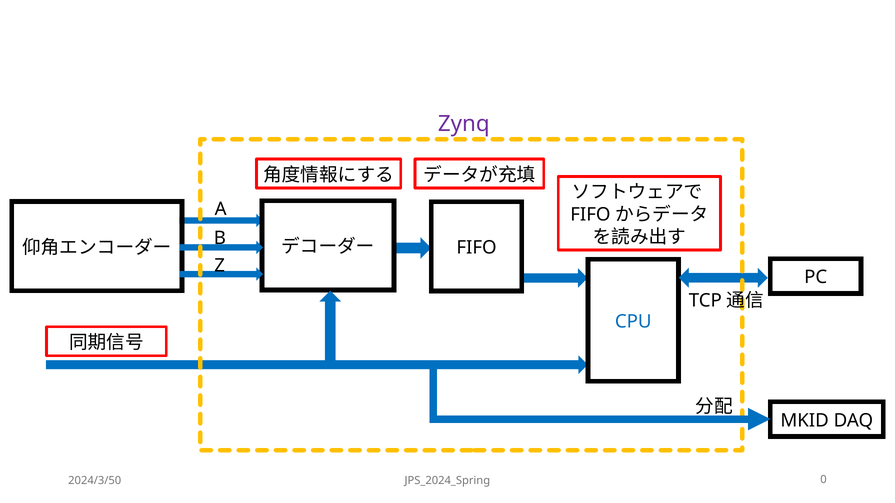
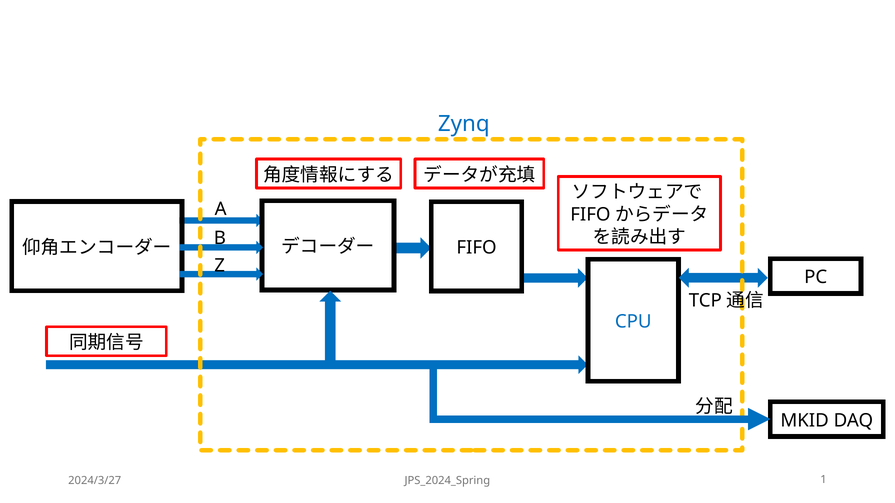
Zynq colour: purple -> blue
2024/3/50: 2024/3/50 -> 2024/3/27
0: 0 -> 1
